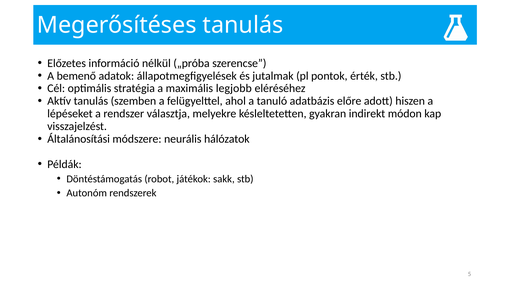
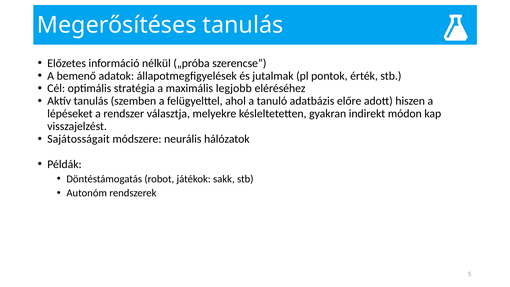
Általánosítási: Általánosítási -> Sajátosságait
